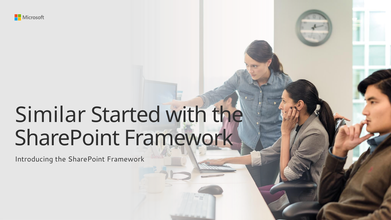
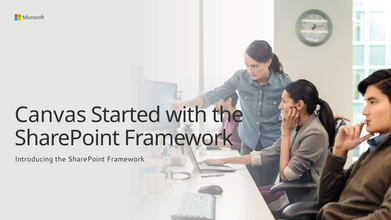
Similar: Similar -> Canvas
